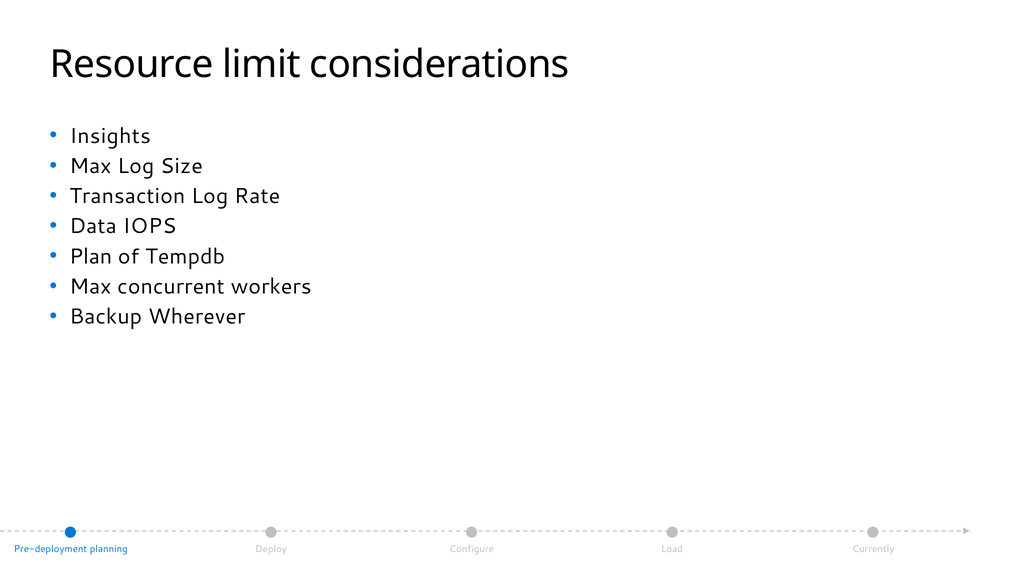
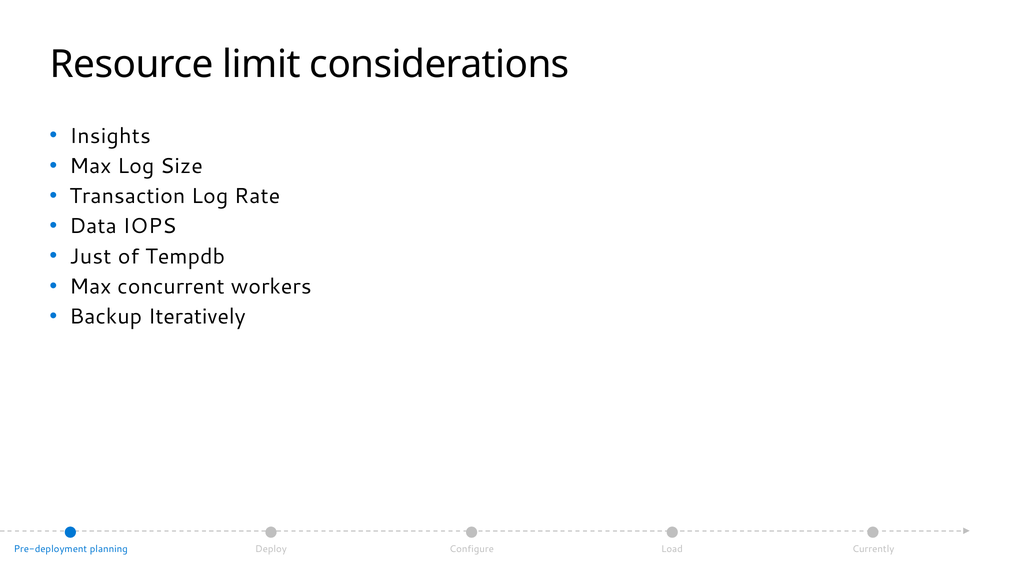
Plan: Plan -> Just
Wherever: Wherever -> Iteratively
